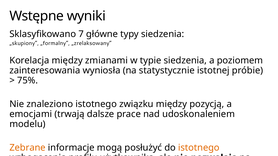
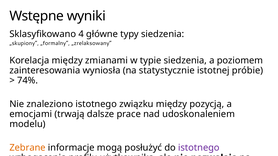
7: 7 -> 4
75%: 75% -> 74%
istotnego at (199, 148) colour: orange -> purple
